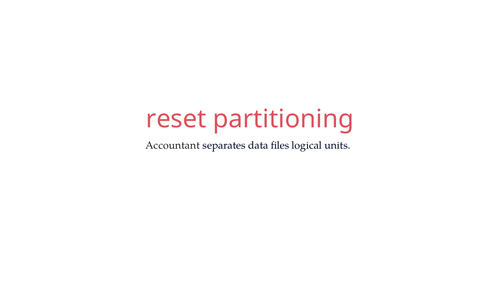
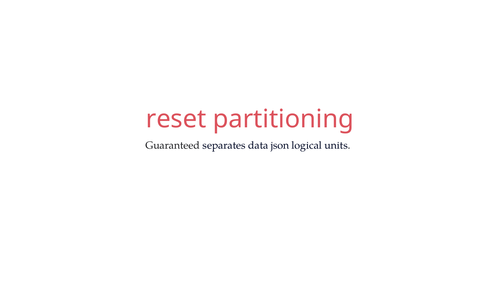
Accountant: Accountant -> Guaranteed
files: files -> json
